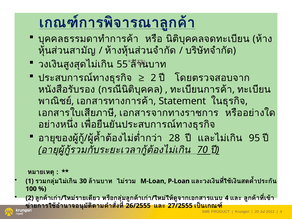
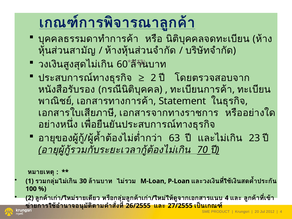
55: 55 -> 60
28: 28 -> 63
95: 95 -> 23
